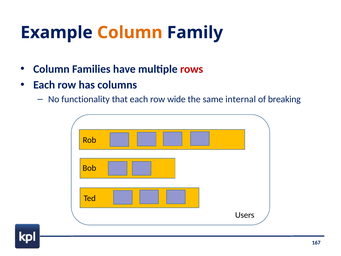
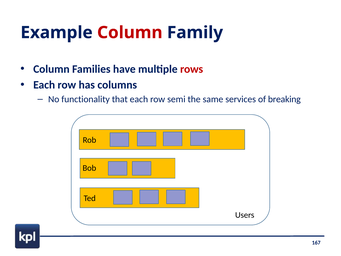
Column at (130, 33) colour: orange -> red
wide: wide -> semi
internal: internal -> services
